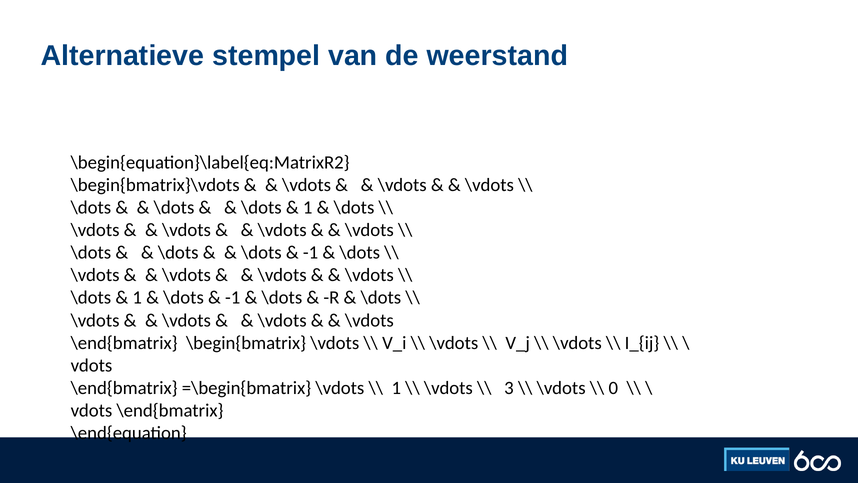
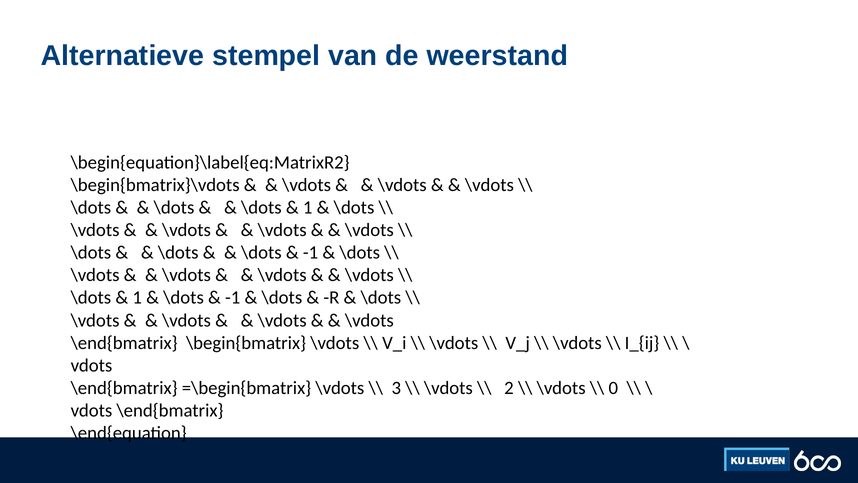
1 at (396, 388): 1 -> 3
3: 3 -> 2
